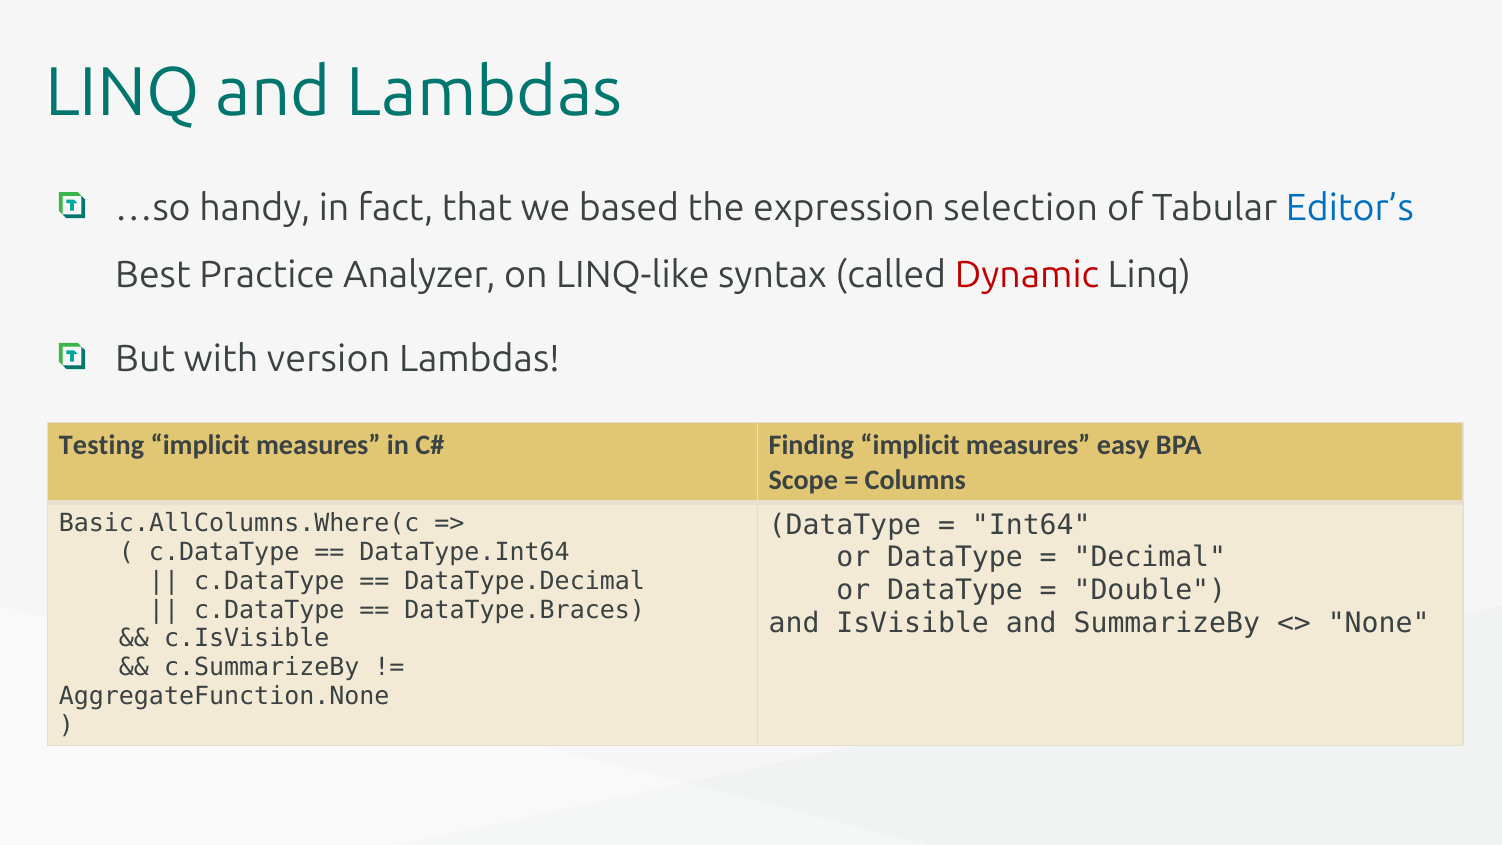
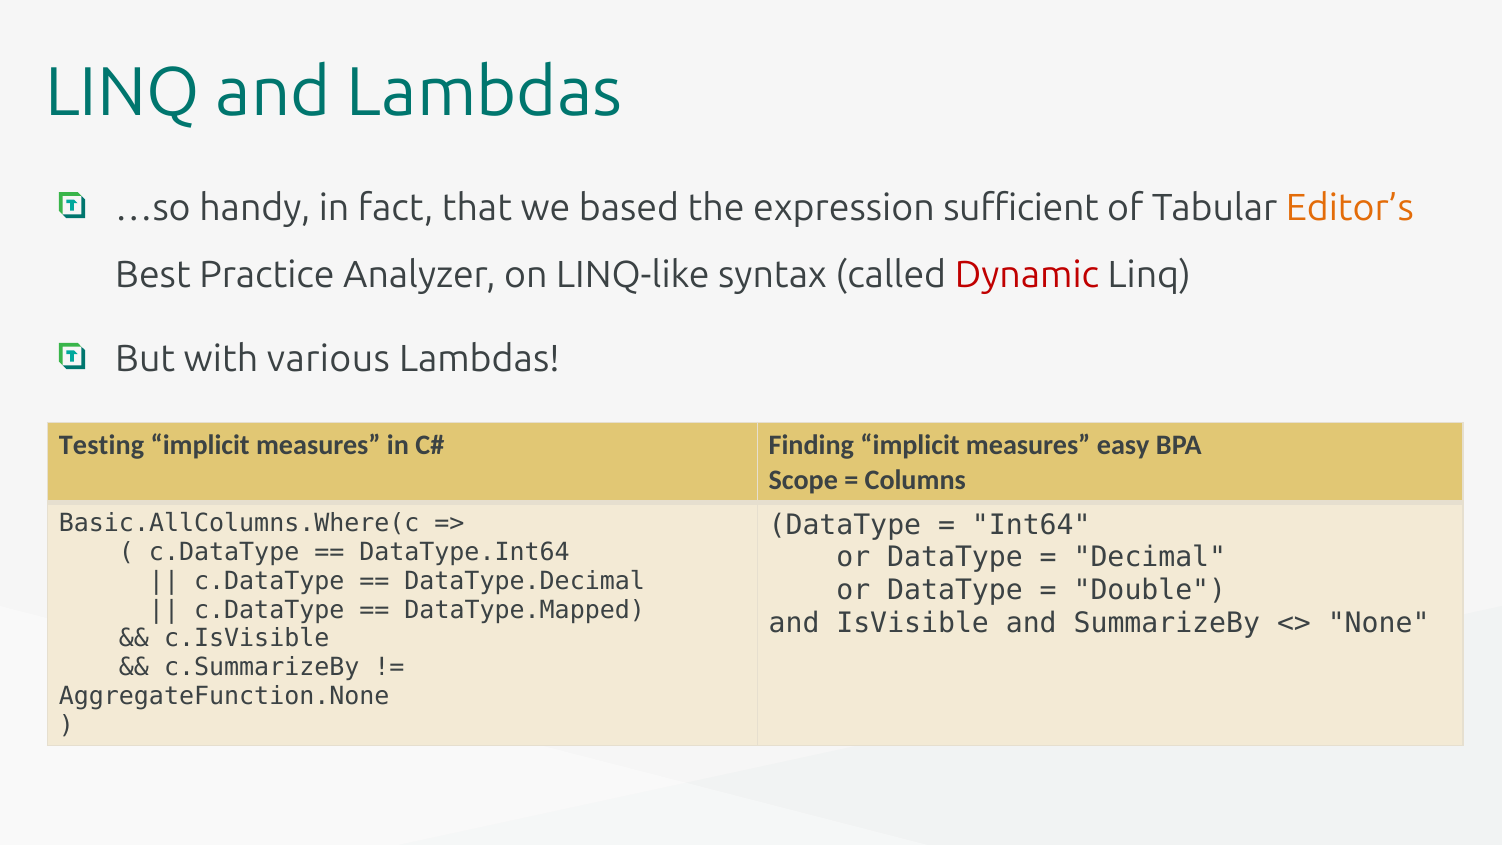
selection: selection -> sufficient
Editor’s colour: blue -> orange
version: version -> various
DataType.Braces: DataType.Braces -> DataType.Mapped
